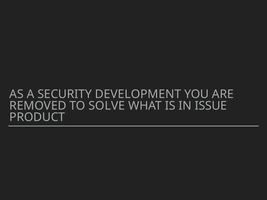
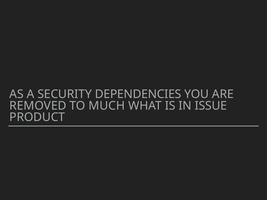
DEVELOPMENT: DEVELOPMENT -> DEPENDENCIES
SOLVE: SOLVE -> MUCH
